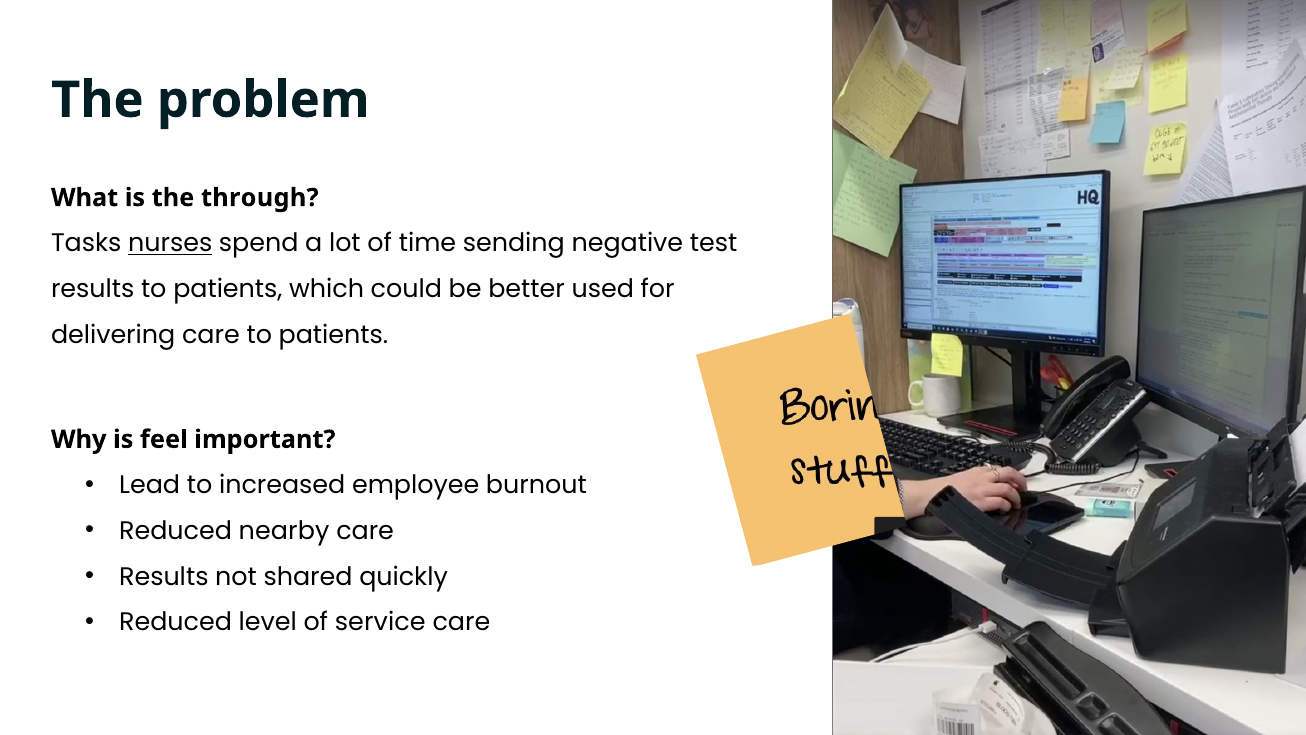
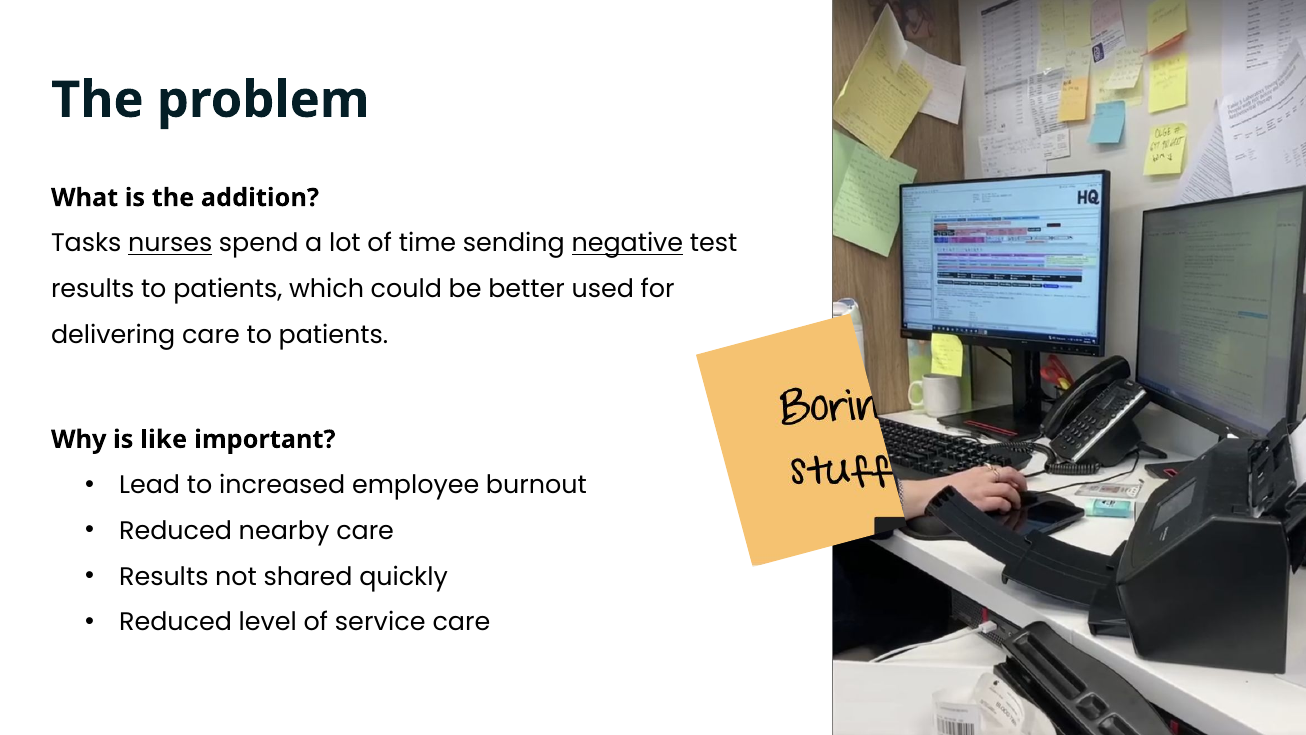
through: through -> addition
negative underline: none -> present
feel: feel -> like
